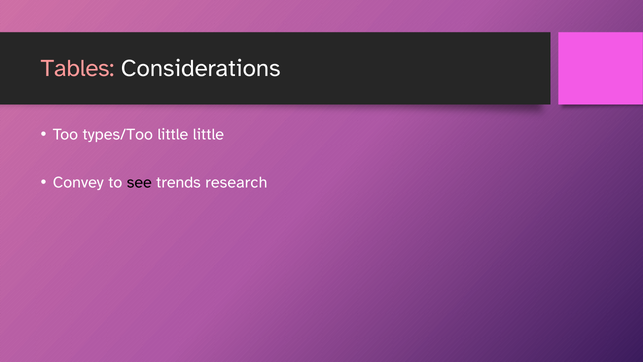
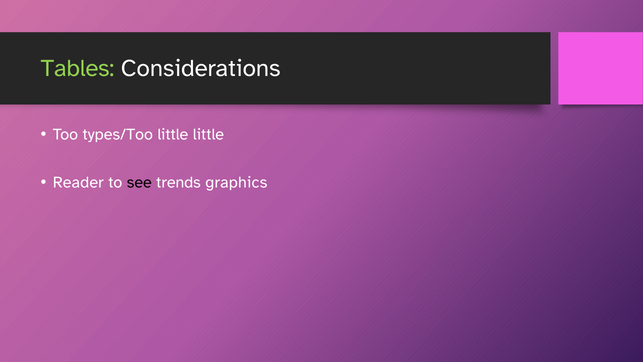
Tables colour: pink -> light green
Convey: Convey -> Reader
research: research -> graphics
